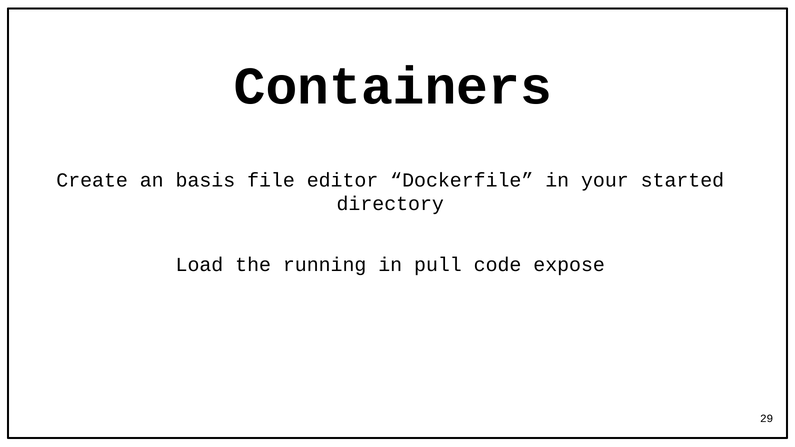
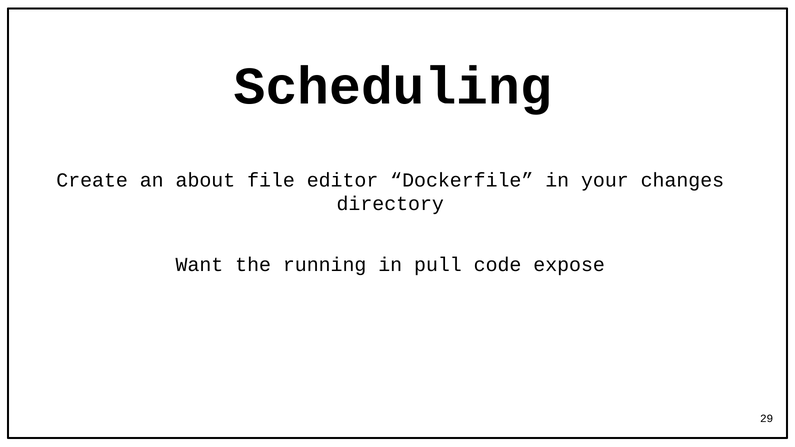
Containers: Containers -> Scheduling
basis: basis -> about
started: started -> changes
Load: Load -> Want
